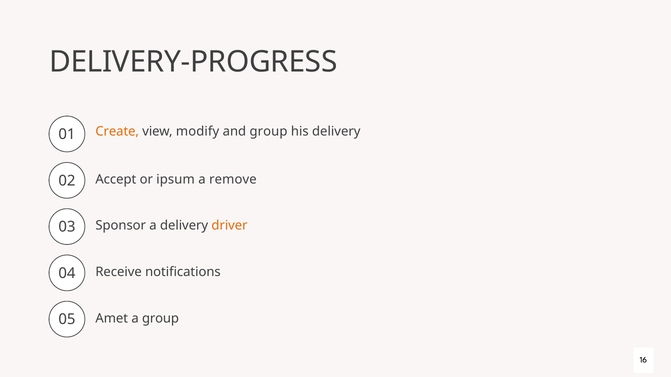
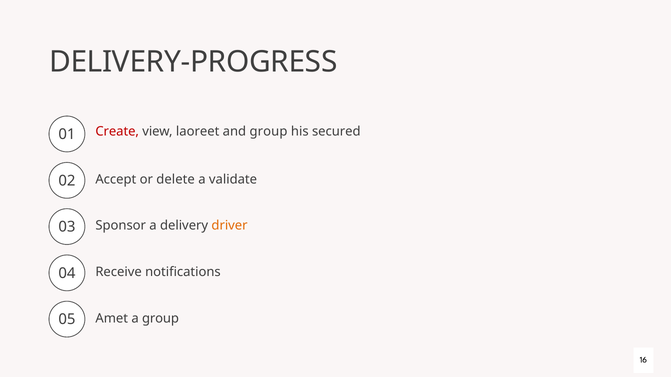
Create colour: orange -> red
modify: modify -> laoreet
his delivery: delivery -> secured
ipsum: ipsum -> delete
remove: remove -> validate
